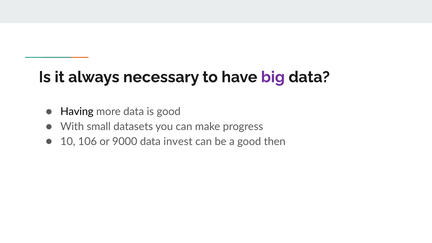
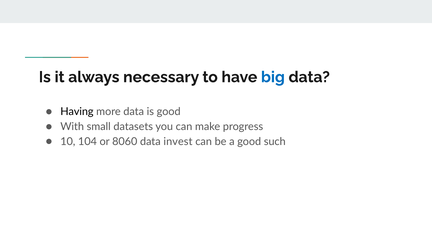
big colour: purple -> blue
106: 106 -> 104
9000: 9000 -> 8060
then: then -> such
